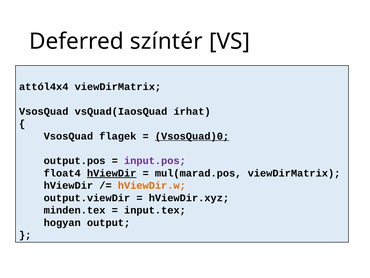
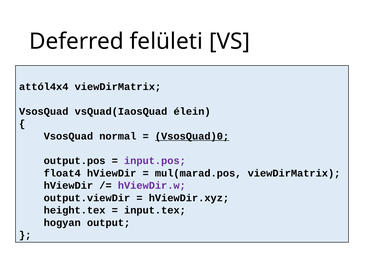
színtér: színtér -> felületi
írhat: írhat -> élein
flagek: flagek -> normal
hViewDir at (112, 173) underline: present -> none
hViewDir.w colour: orange -> purple
minden.tex: minden.tex -> height.tex
